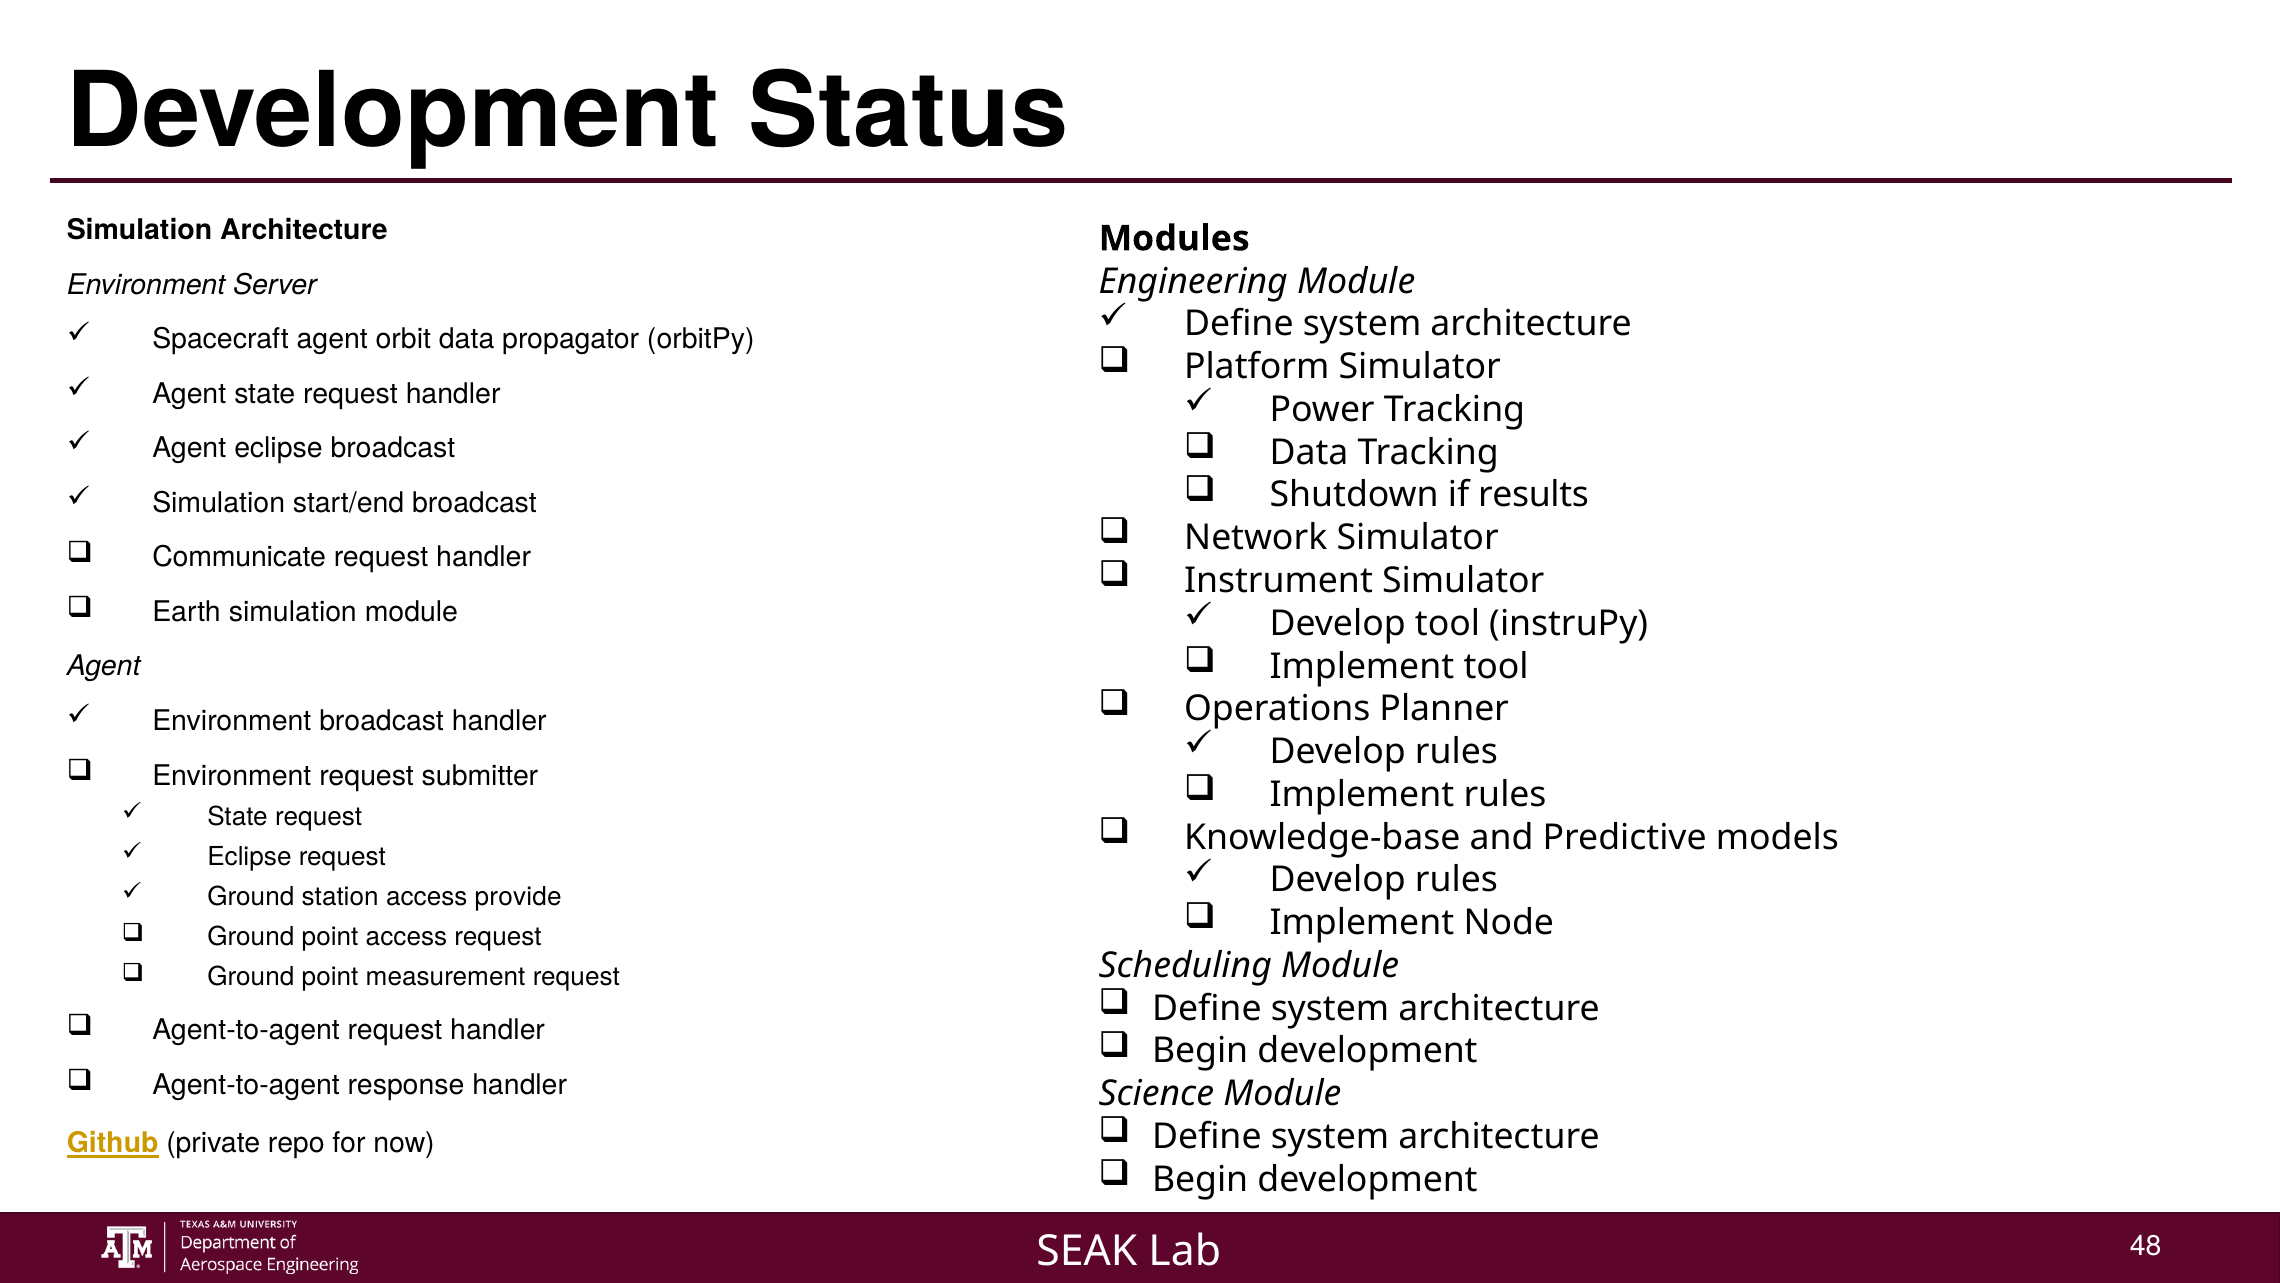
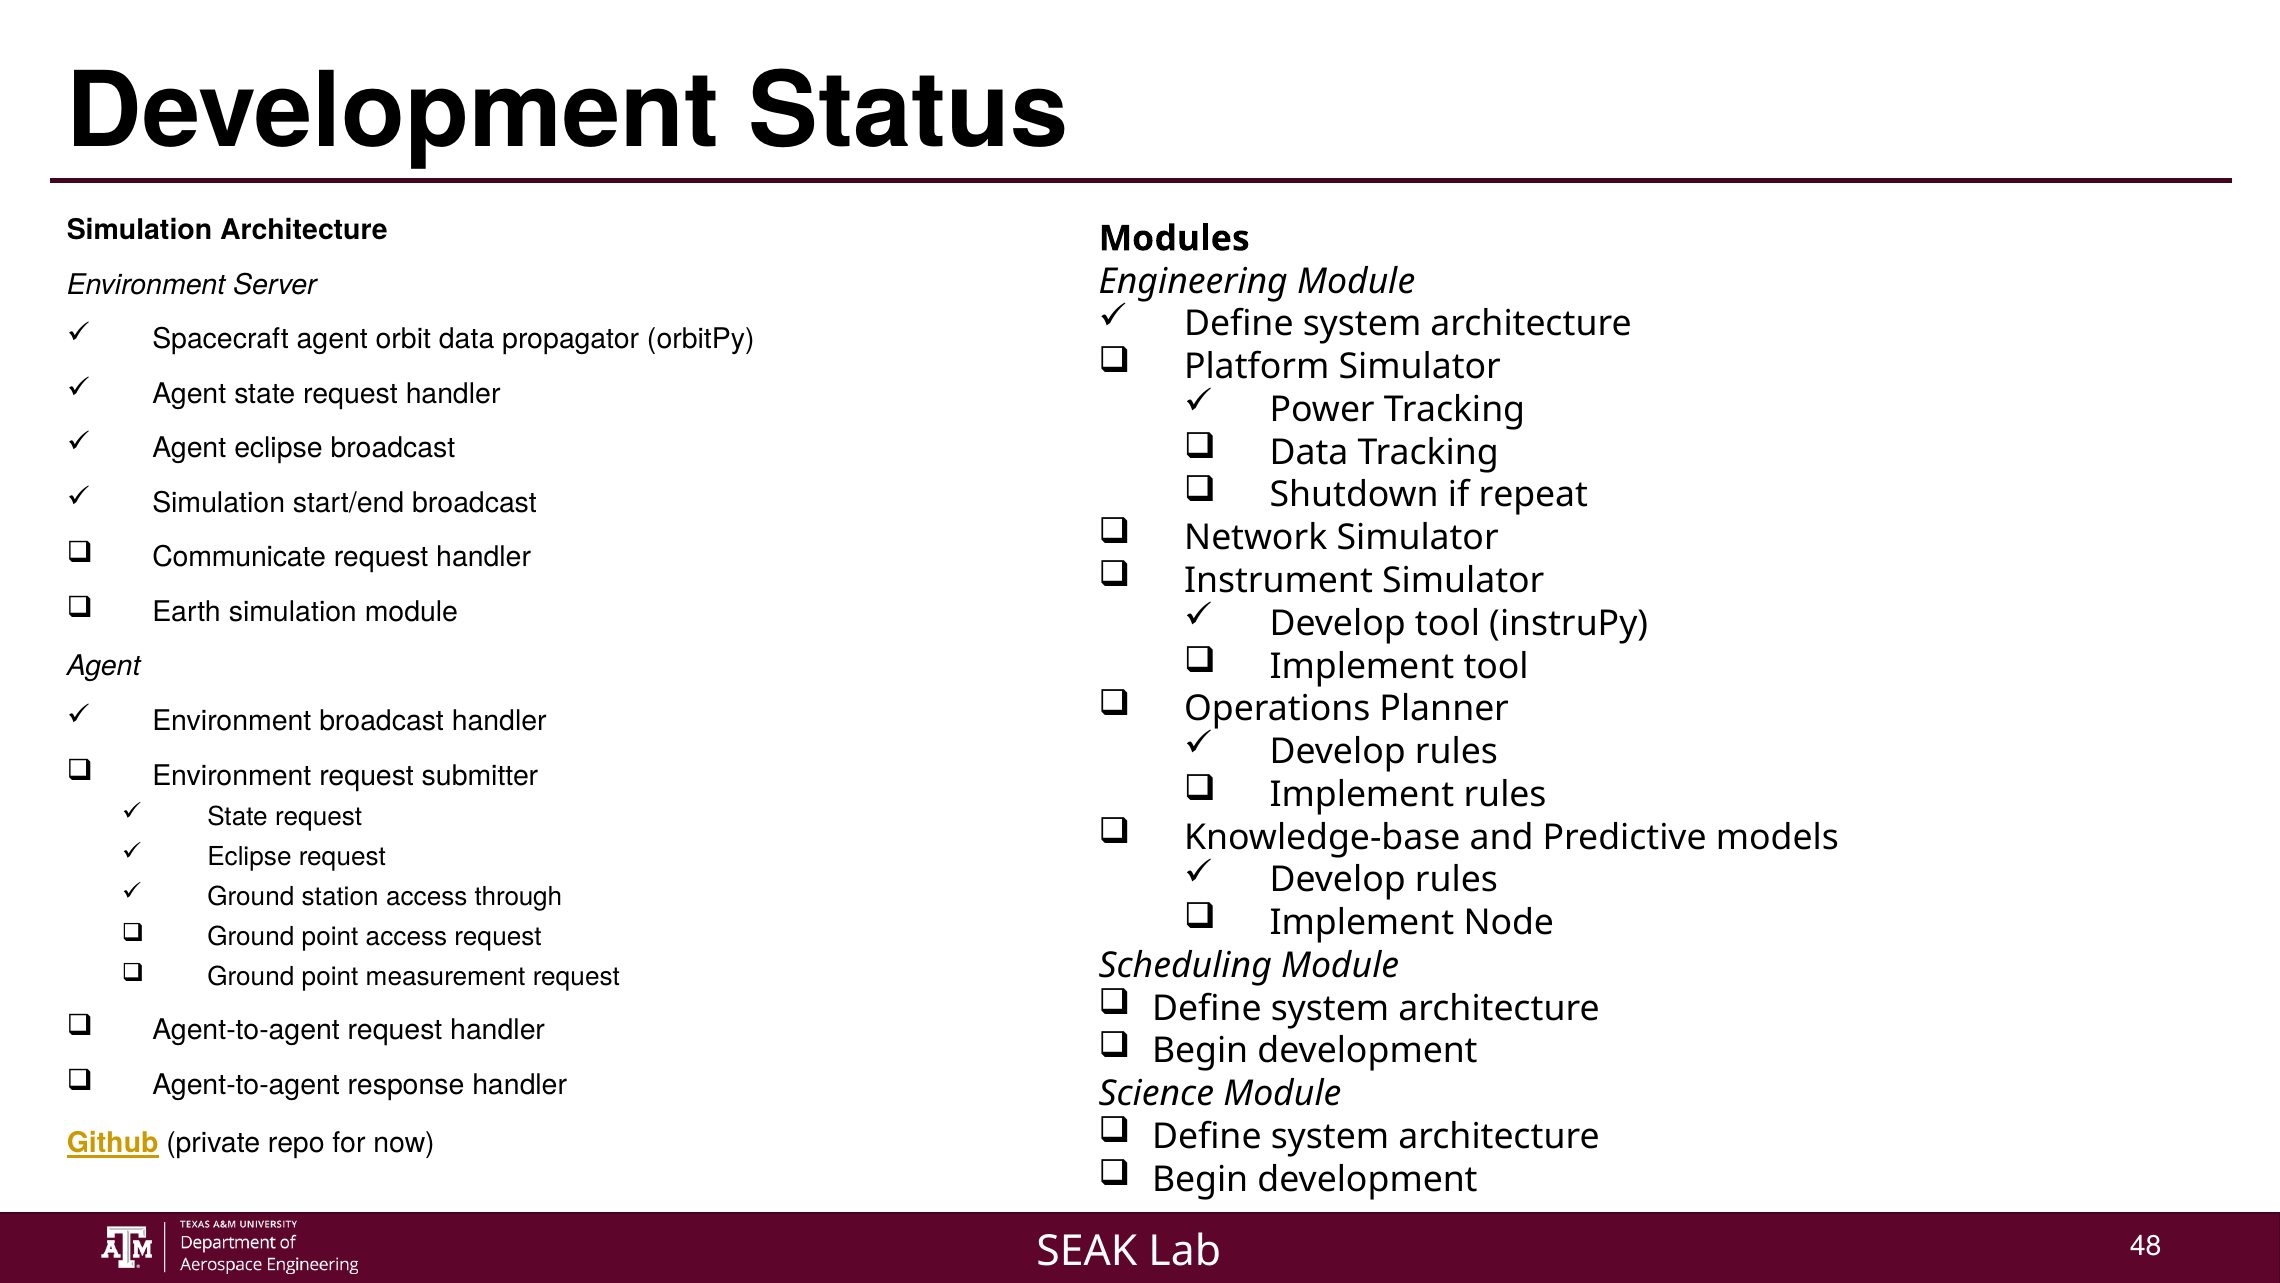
results: results -> repeat
provide: provide -> through
